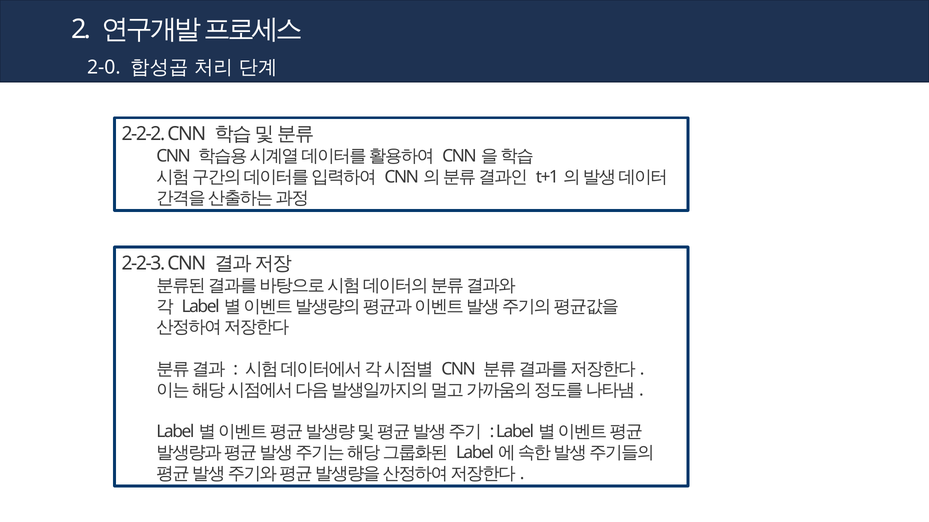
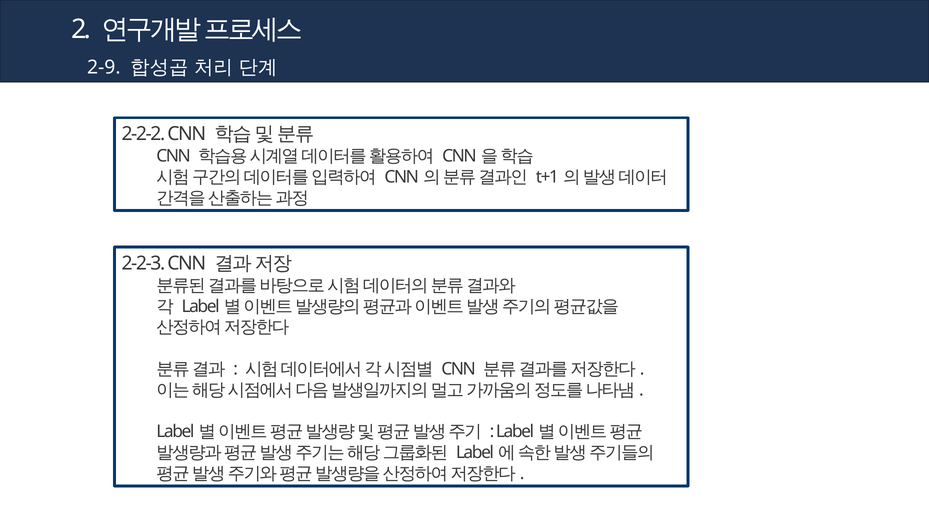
2-0: 2-0 -> 2-9
